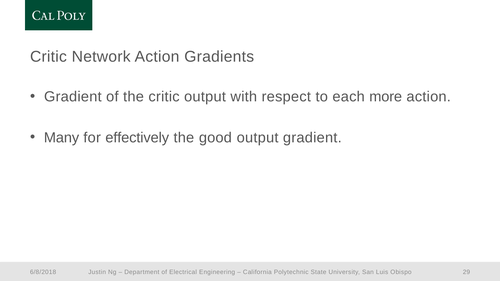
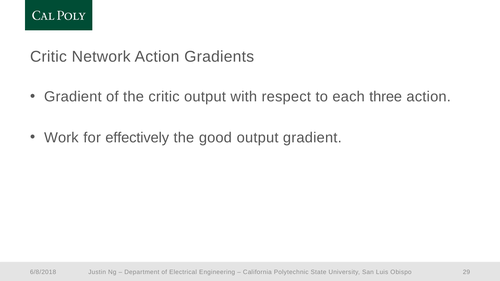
more: more -> three
Many: Many -> Work
